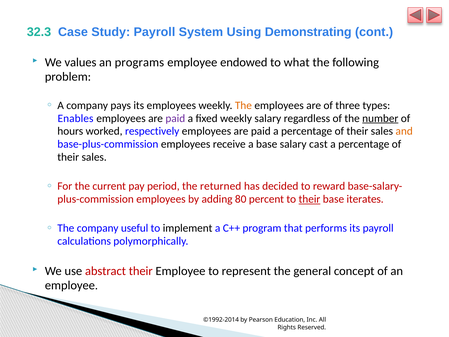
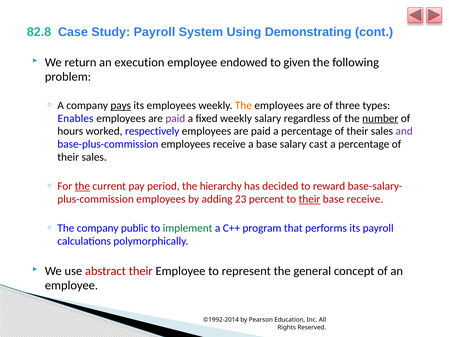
32.3: 32.3 -> 82.8
values: values -> return
programs: programs -> execution
what: what -> given
pays underline: none -> present
and colour: orange -> purple
the at (82, 186) underline: none -> present
returned: returned -> hierarchy
80: 80 -> 23
base iterates: iterates -> receive
useful: useful -> public
implement colour: black -> green
